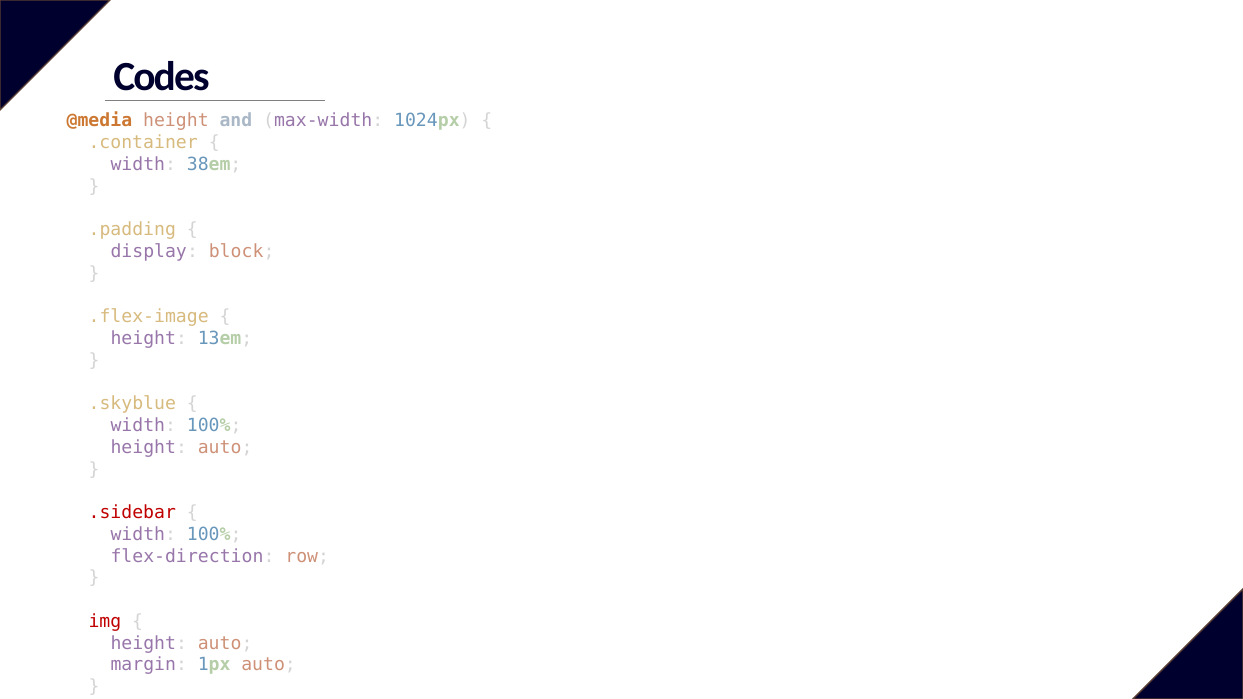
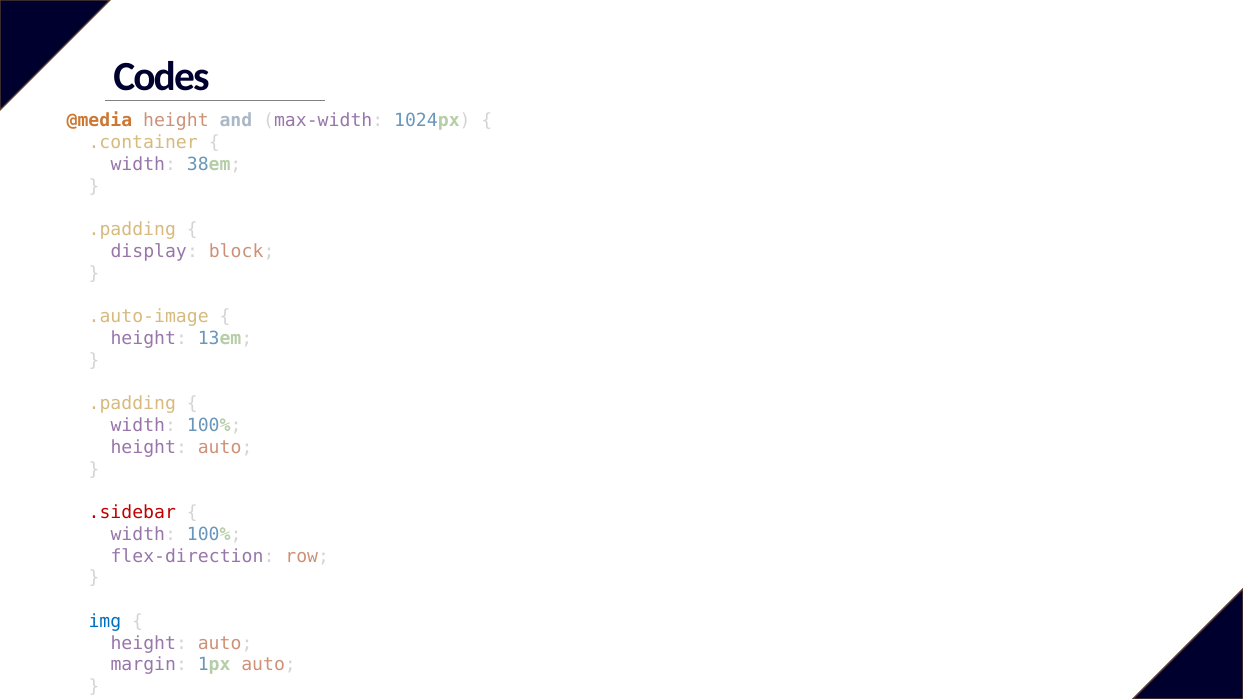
.flex-image: .flex-image -> .auto-image
.skyblue at (132, 404): .skyblue -> .padding
img colour: red -> blue
